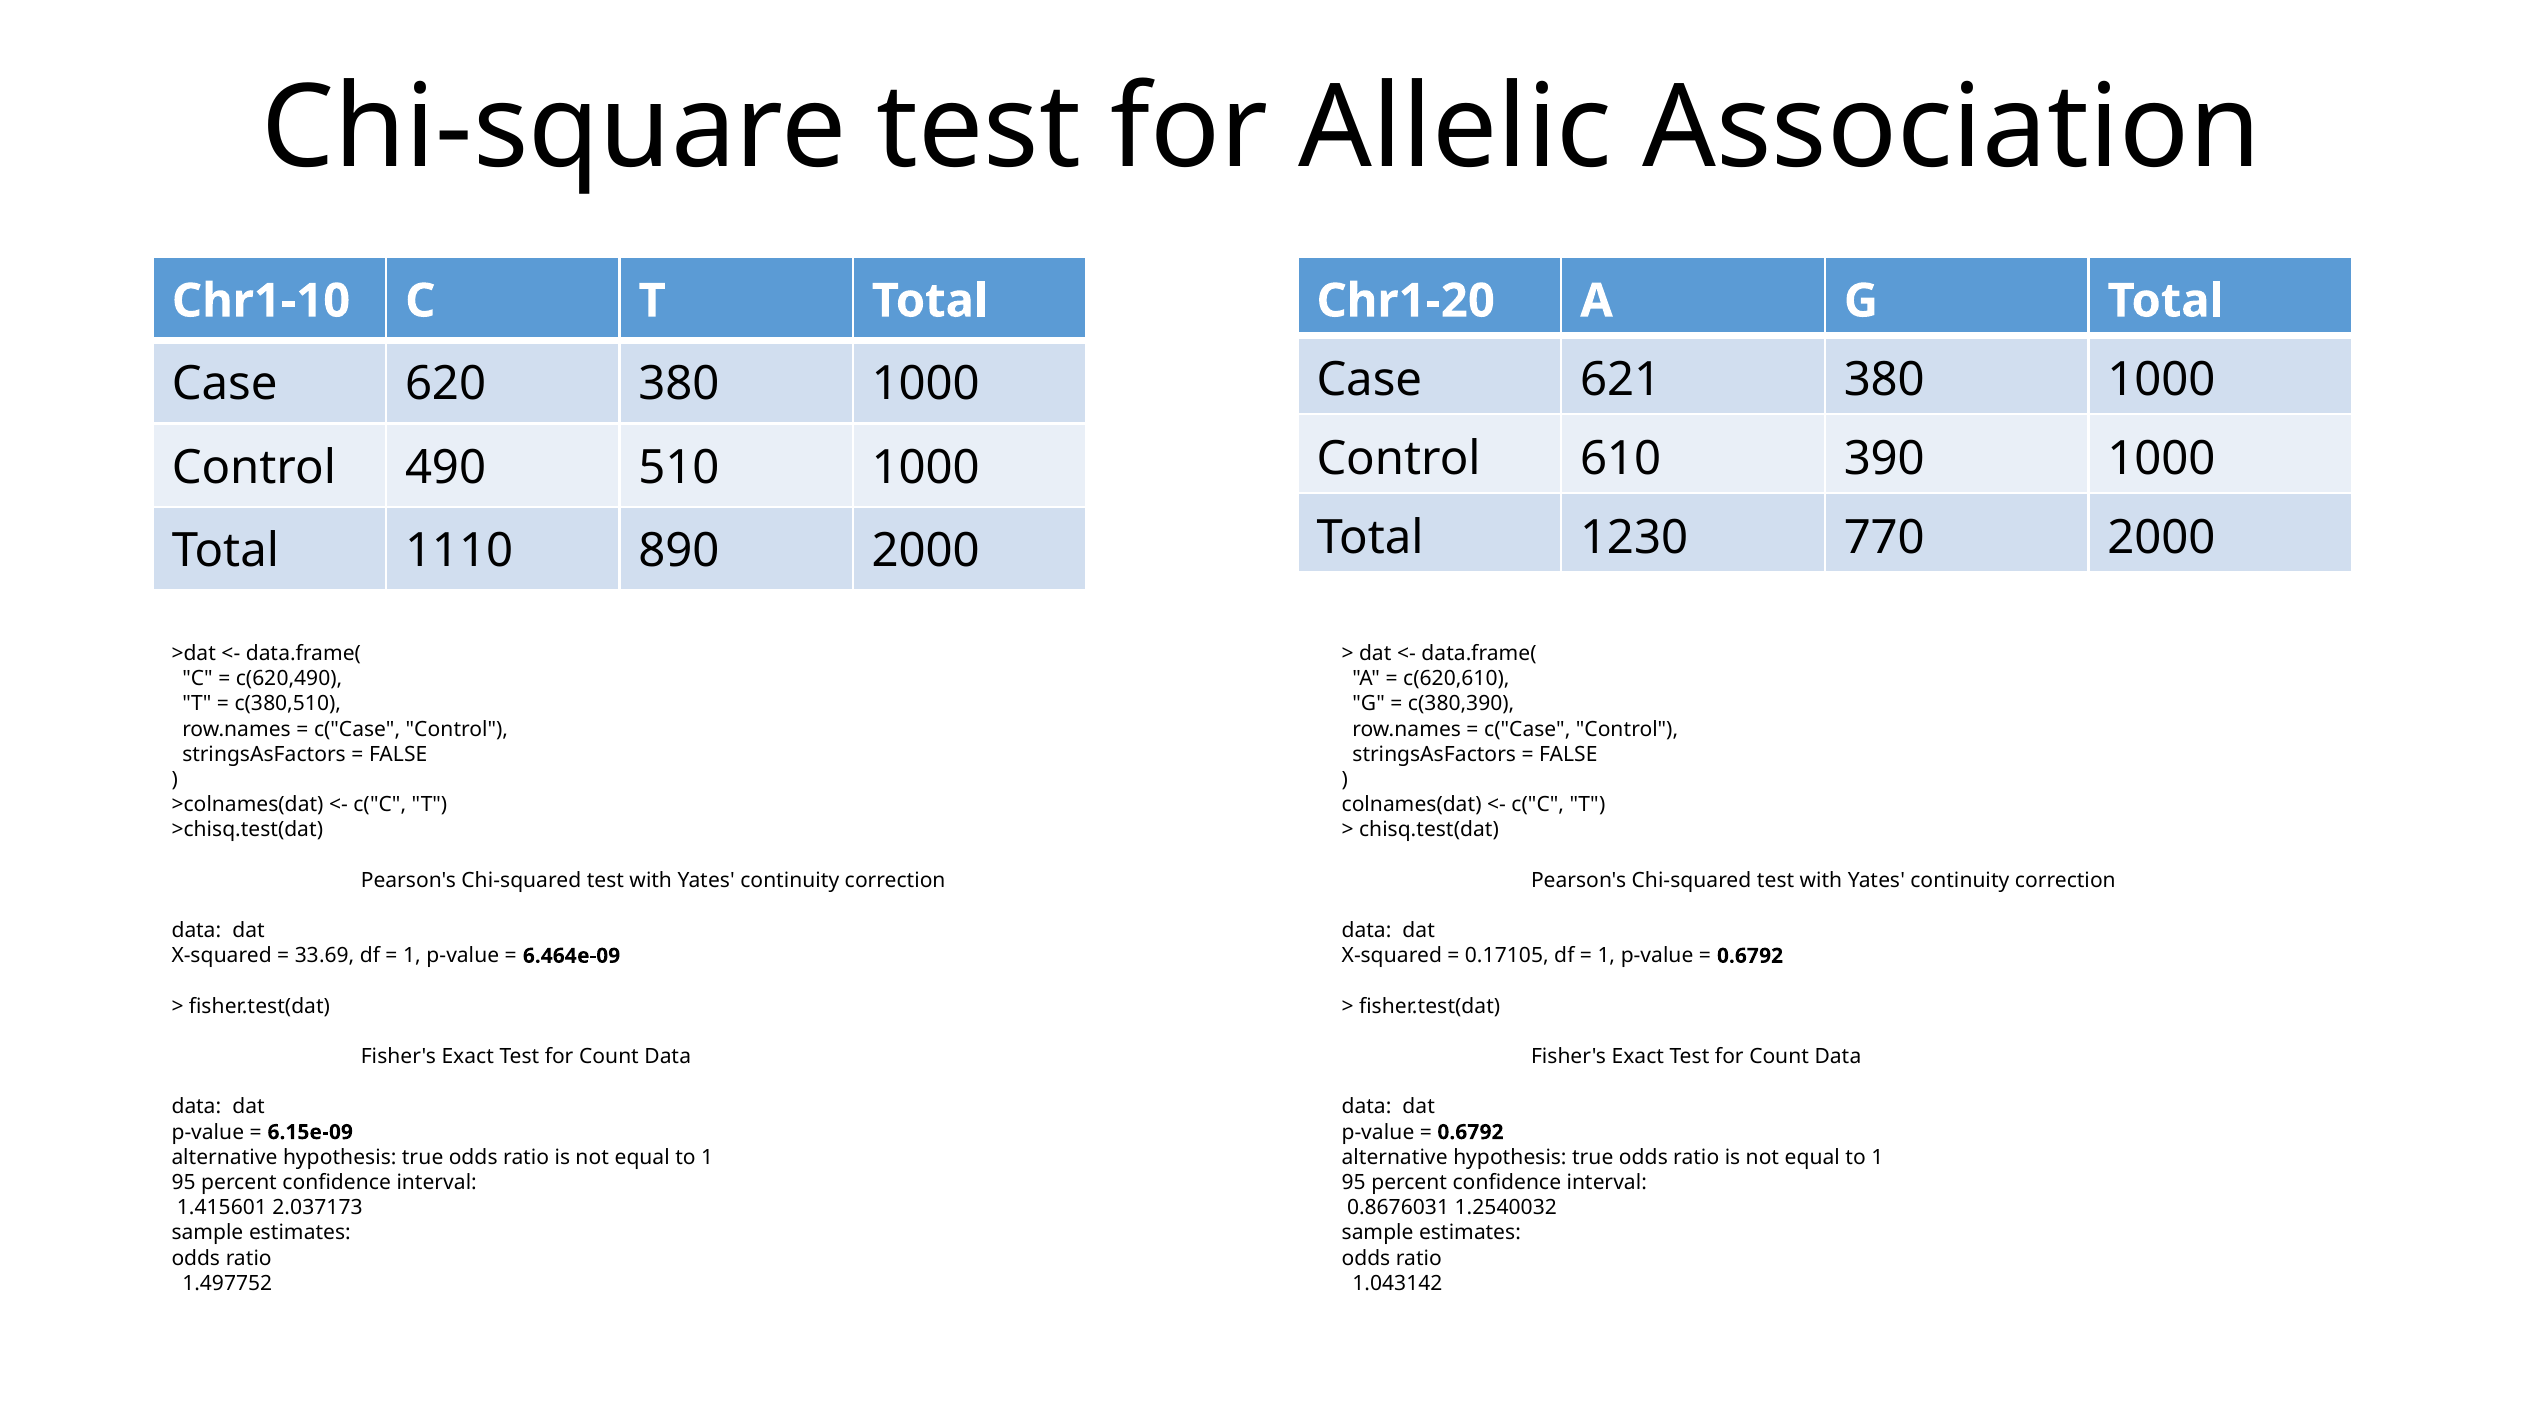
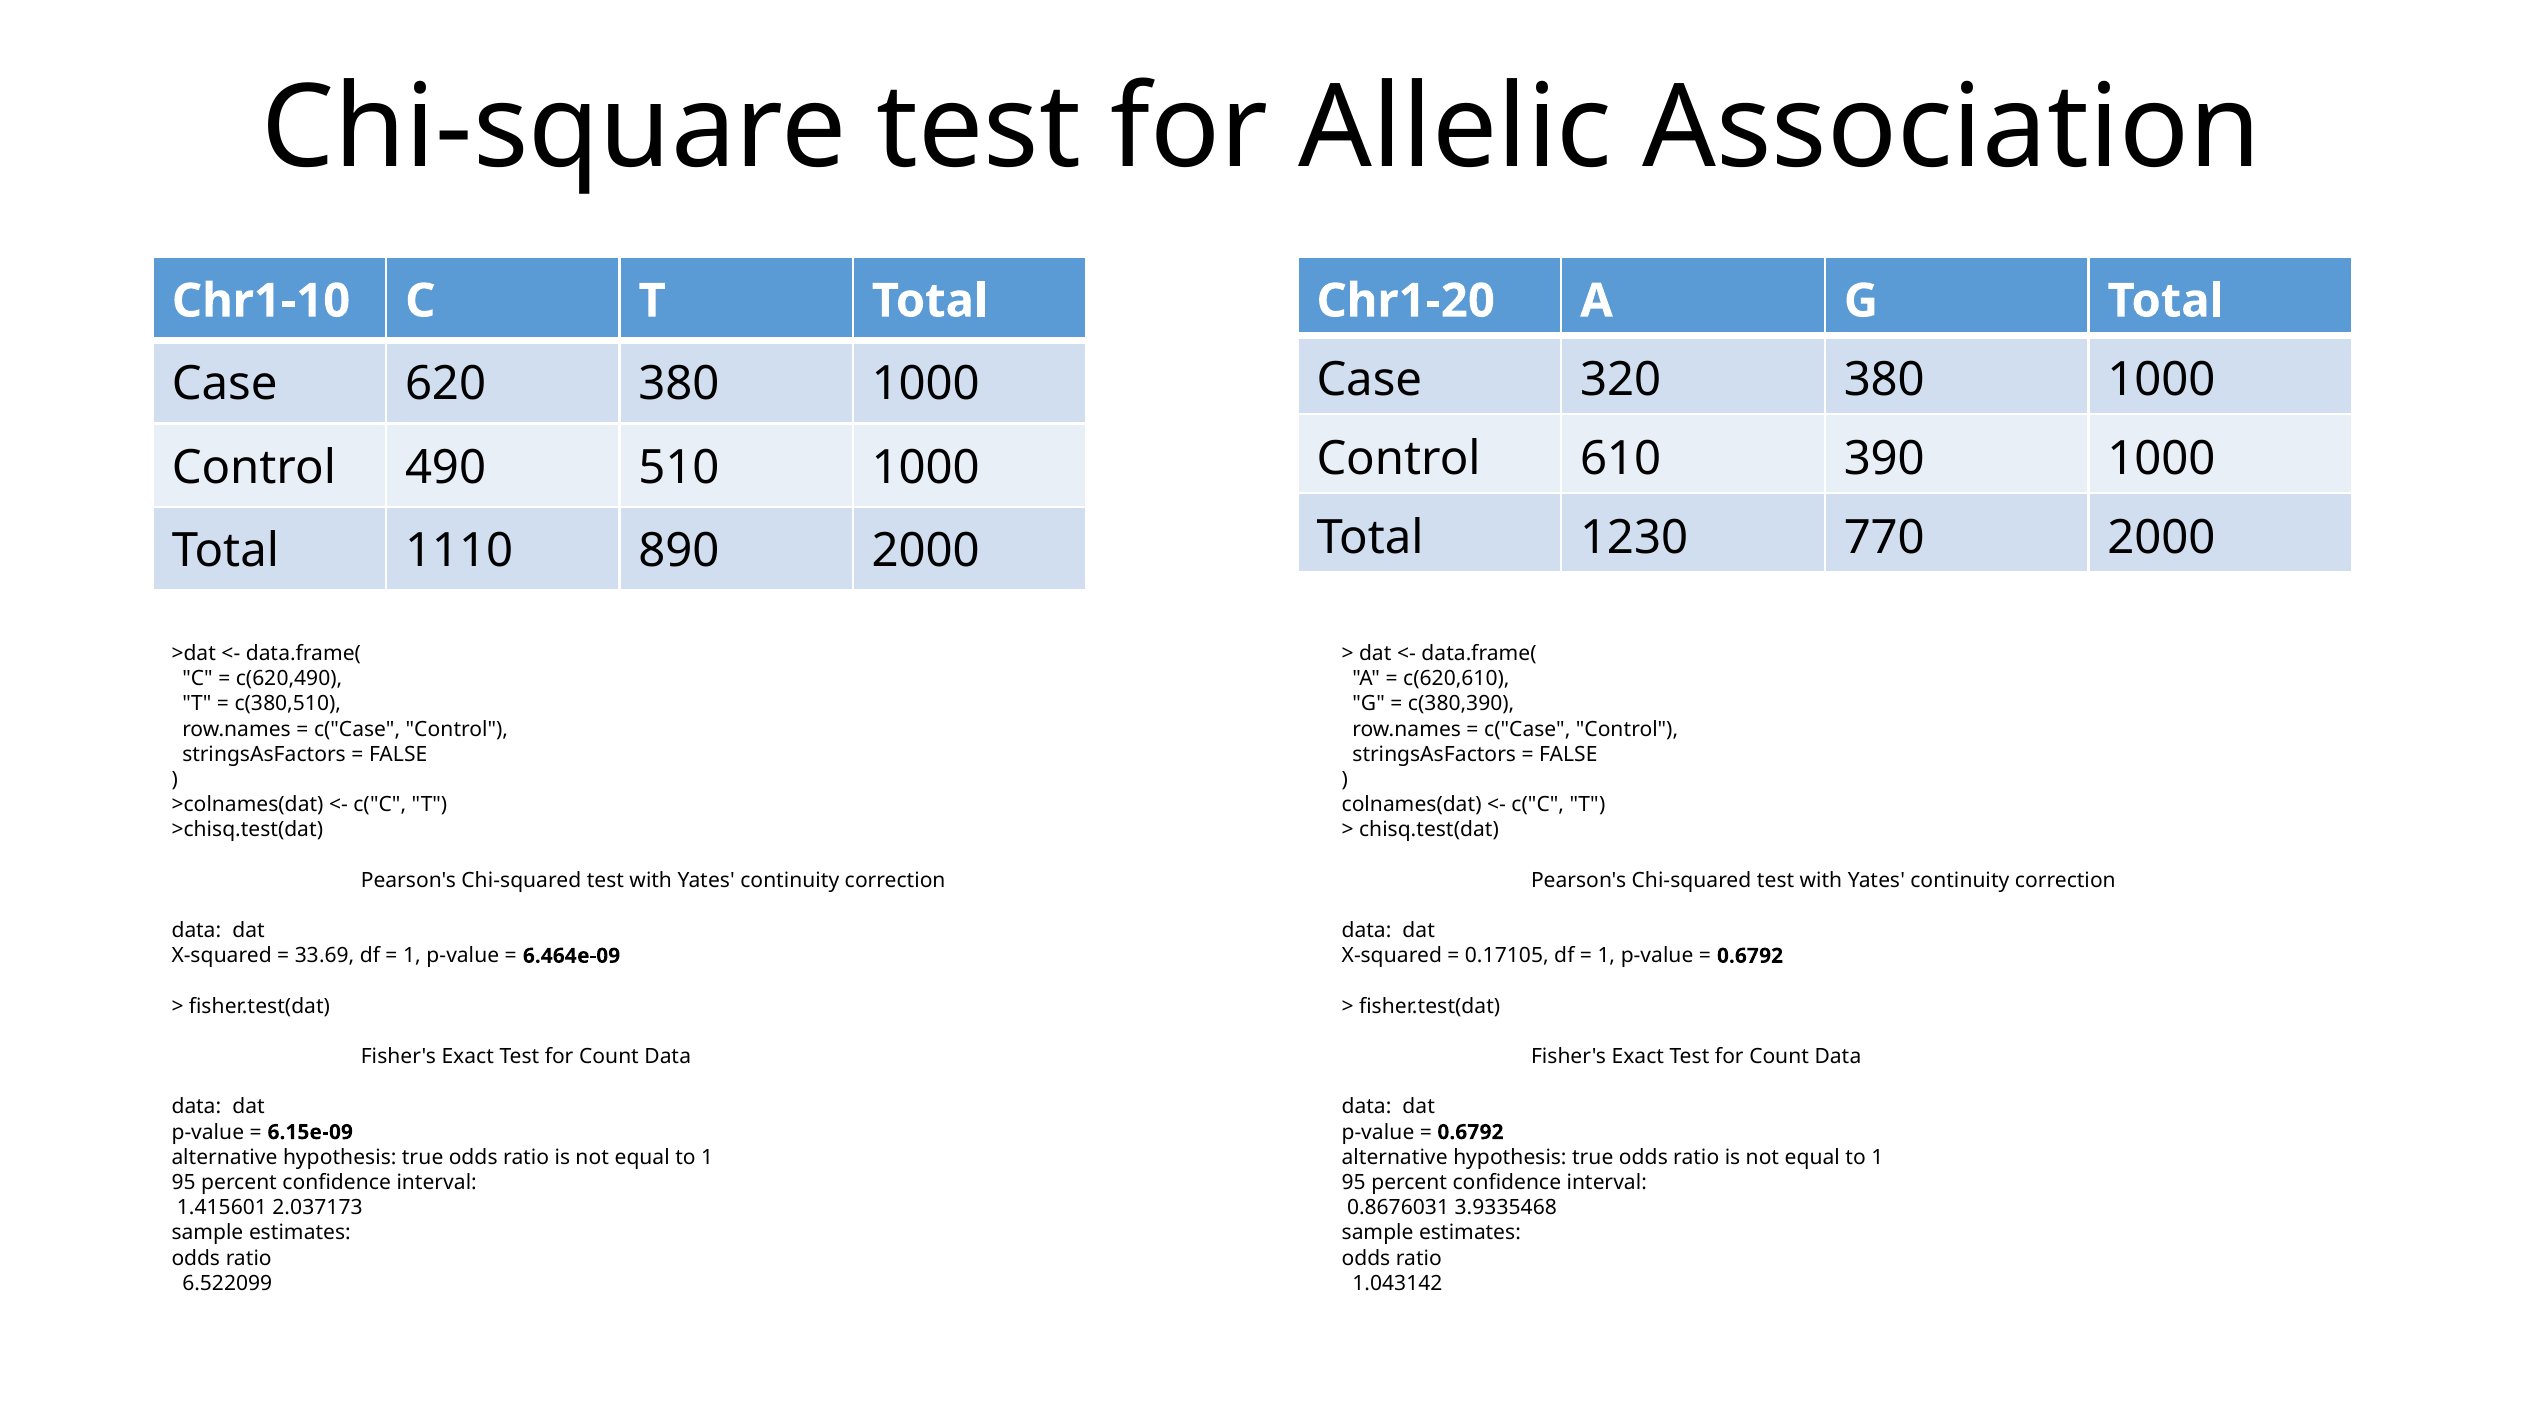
621: 621 -> 320
1.2540032: 1.2540032 -> 3.9335468
1.497752: 1.497752 -> 6.522099
